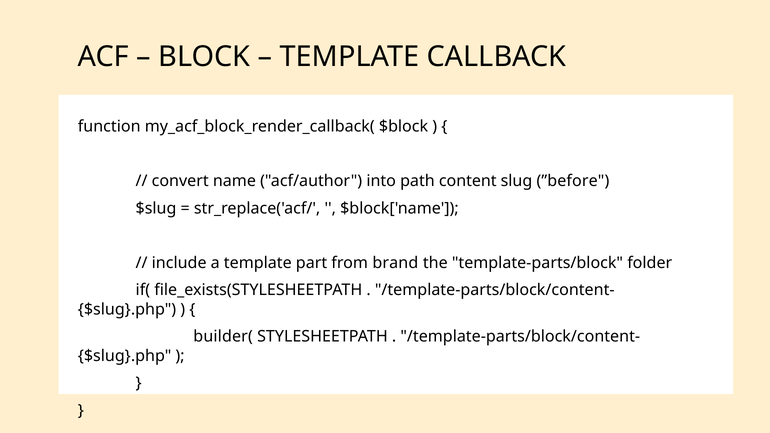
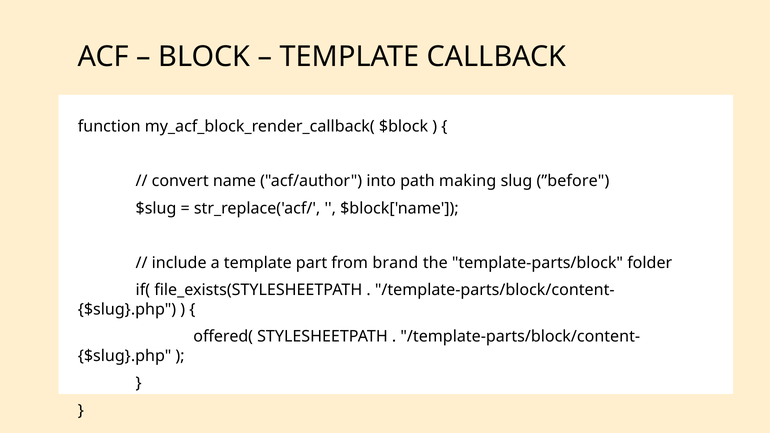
content: content -> making
builder(: builder( -> offered(
